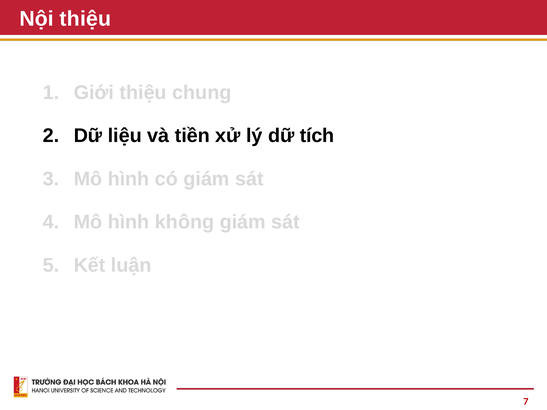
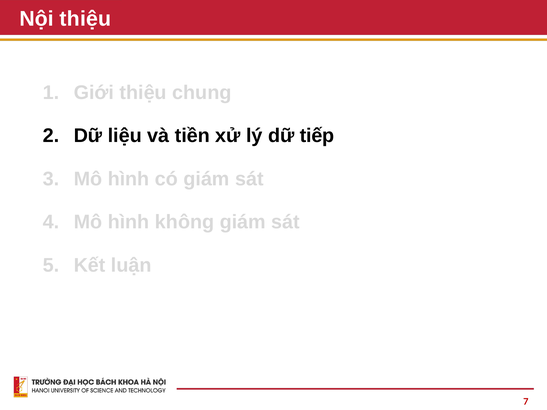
tích: tích -> tiếp
